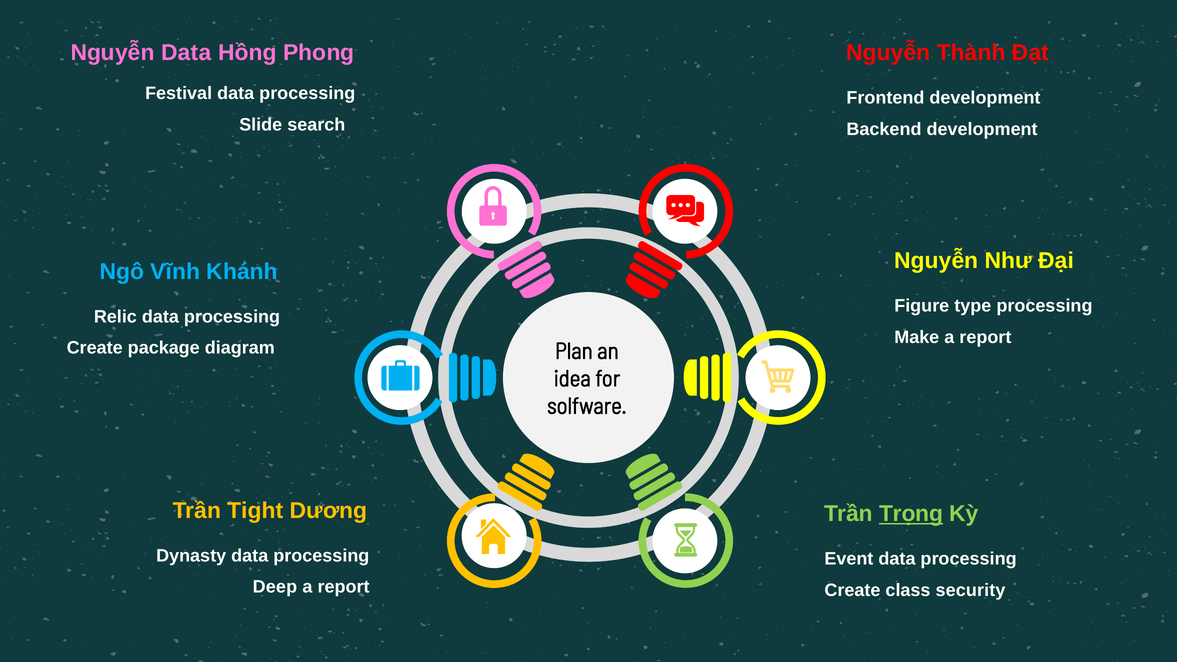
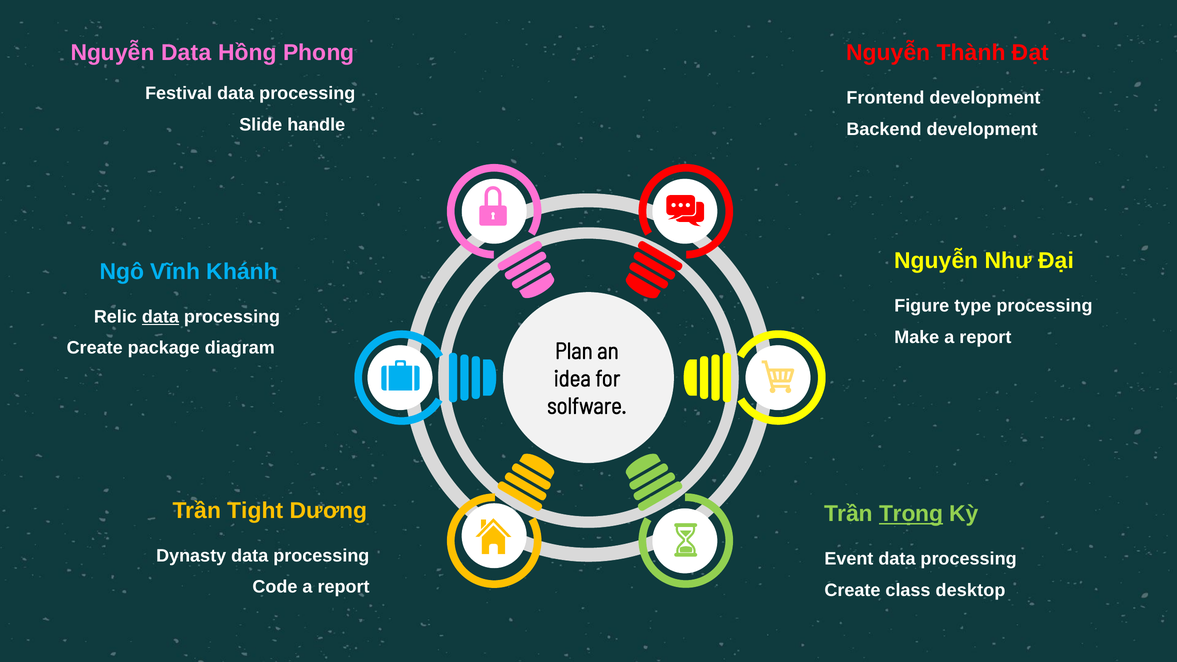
search: search -> handle
data at (160, 317) underline: none -> present
Deep: Deep -> Code
security: security -> desktop
